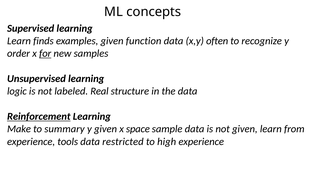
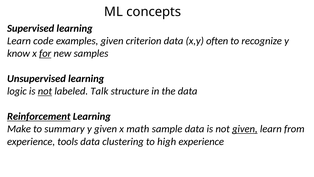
finds: finds -> code
function: function -> criterion
order: order -> know
not at (45, 91) underline: none -> present
Real: Real -> Talk
space: space -> math
given at (245, 129) underline: none -> present
restricted: restricted -> clustering
